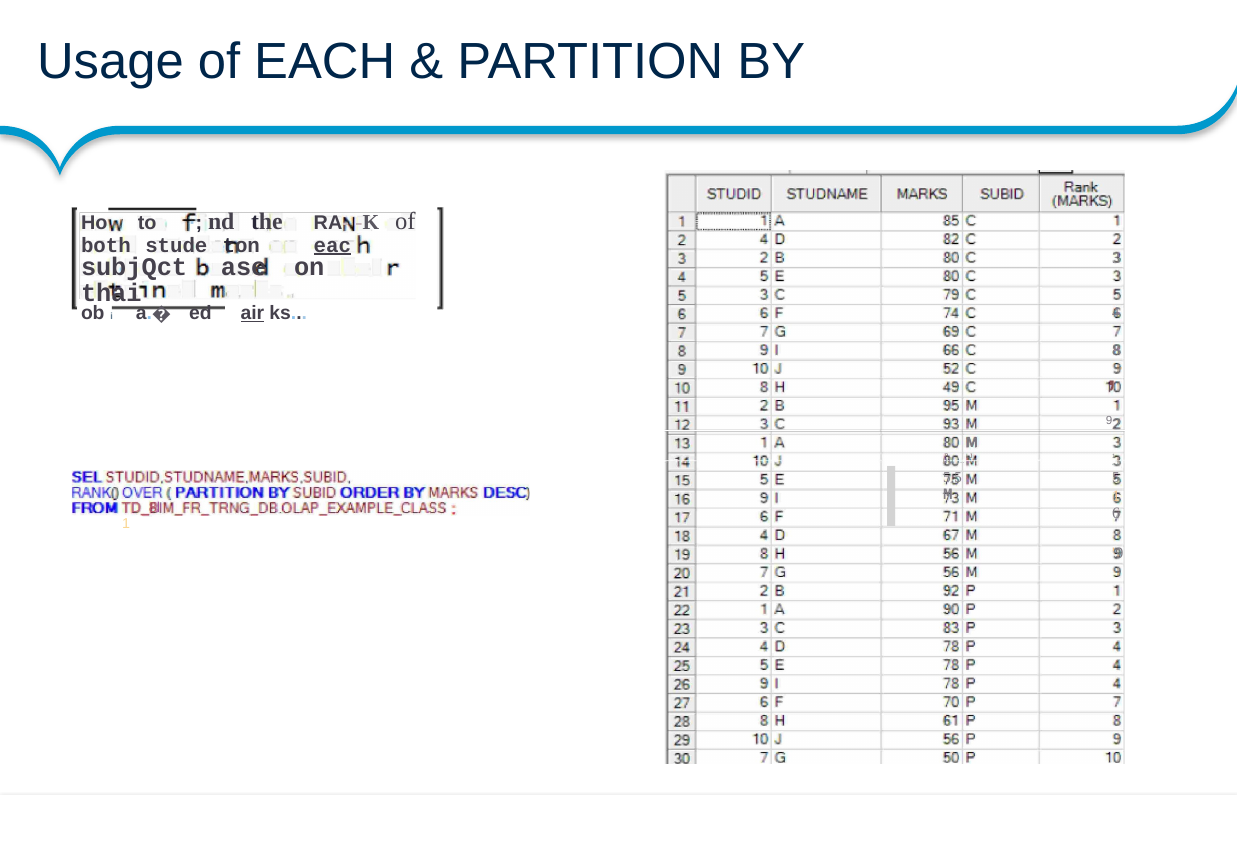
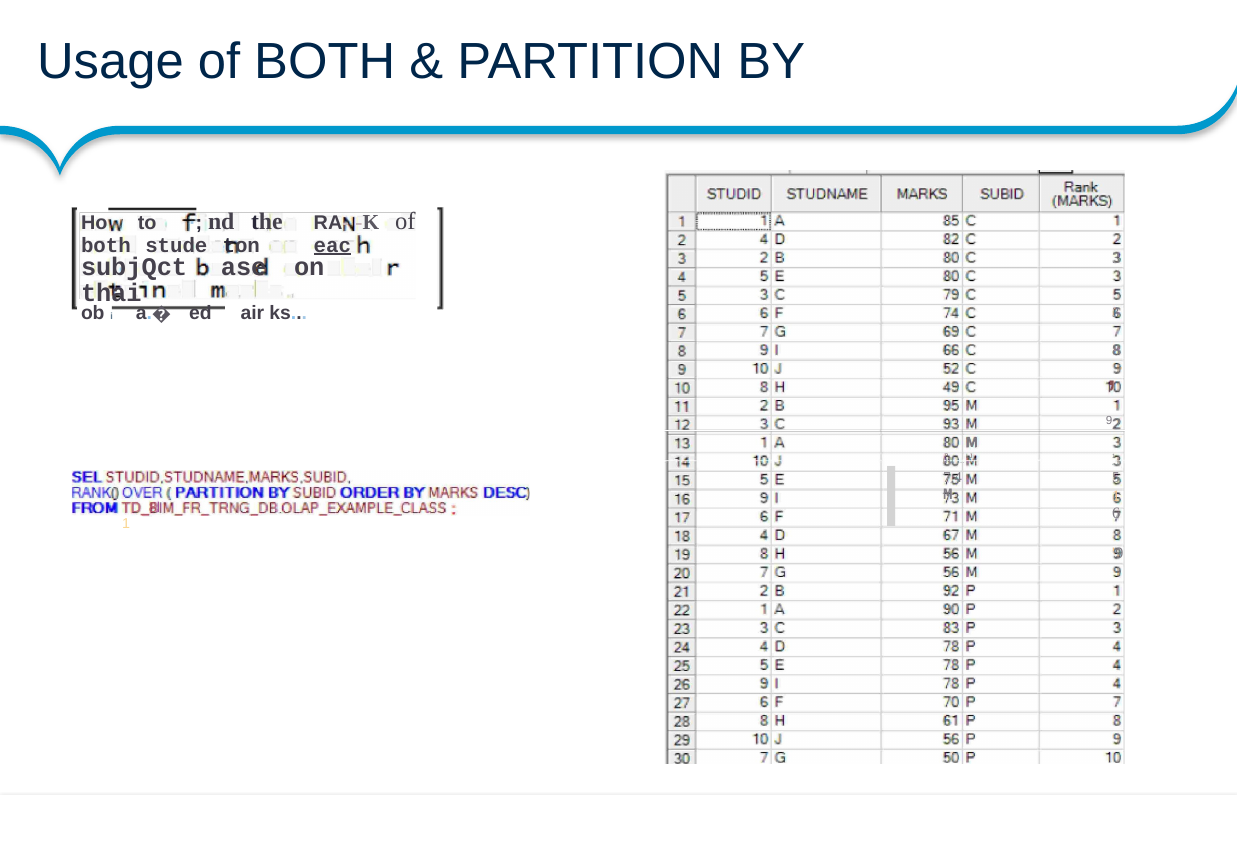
of EACH: EACH -> BOTH
air underline: present -> none
ks 4: 4 -> 3
5.5: 5.5 -> 7.4
